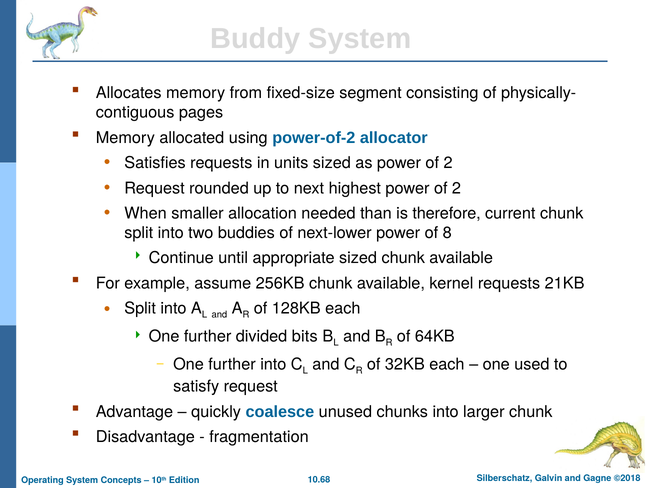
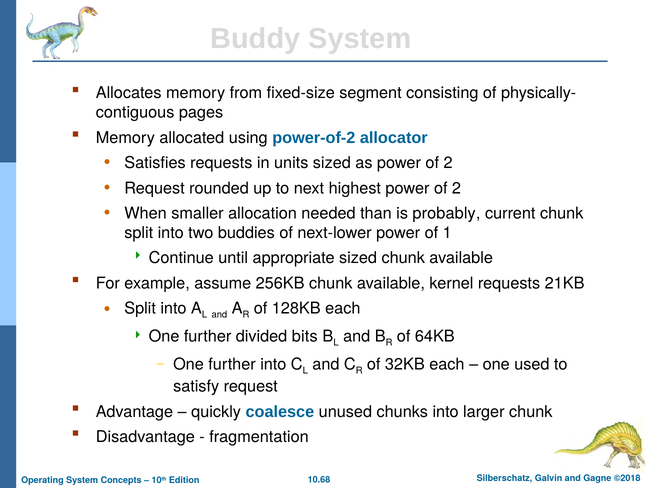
therefore: therefore -> probably
8: 8 -> 1
